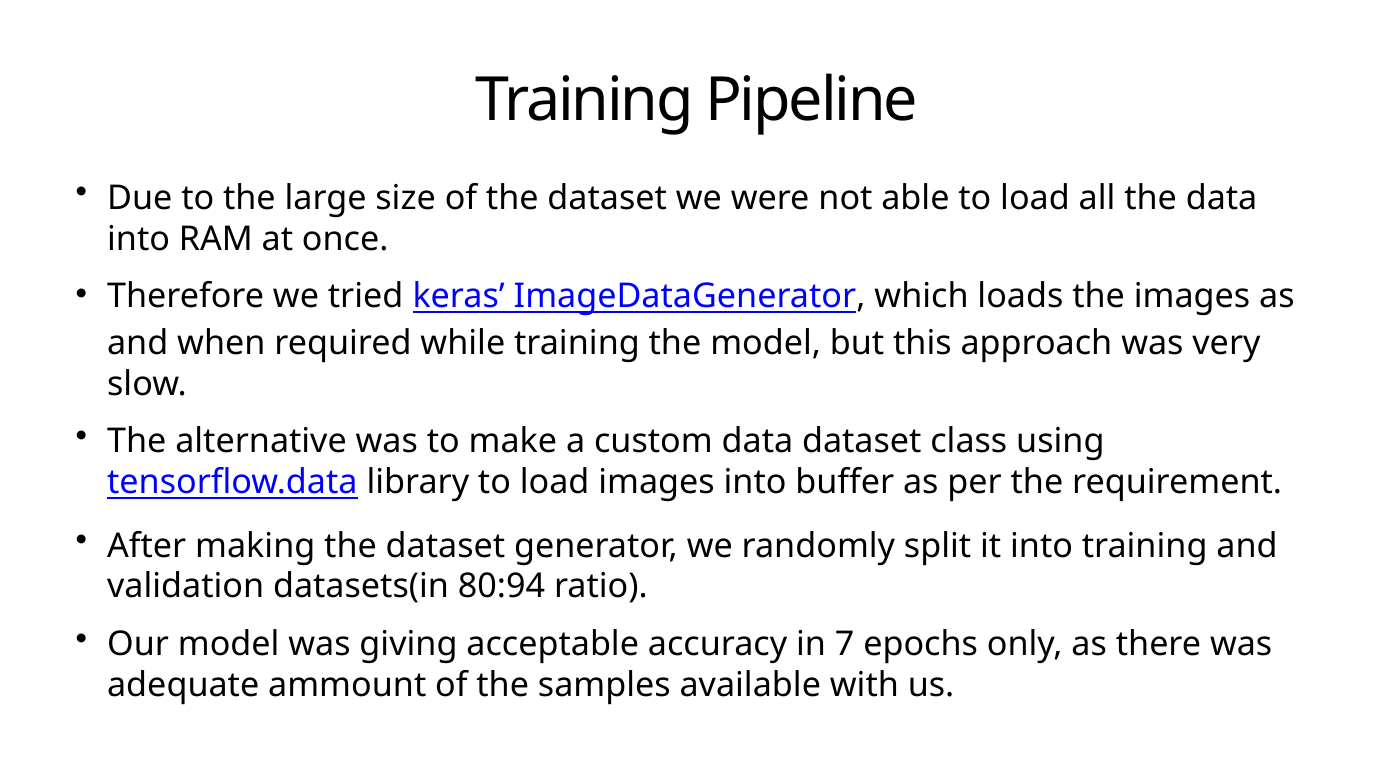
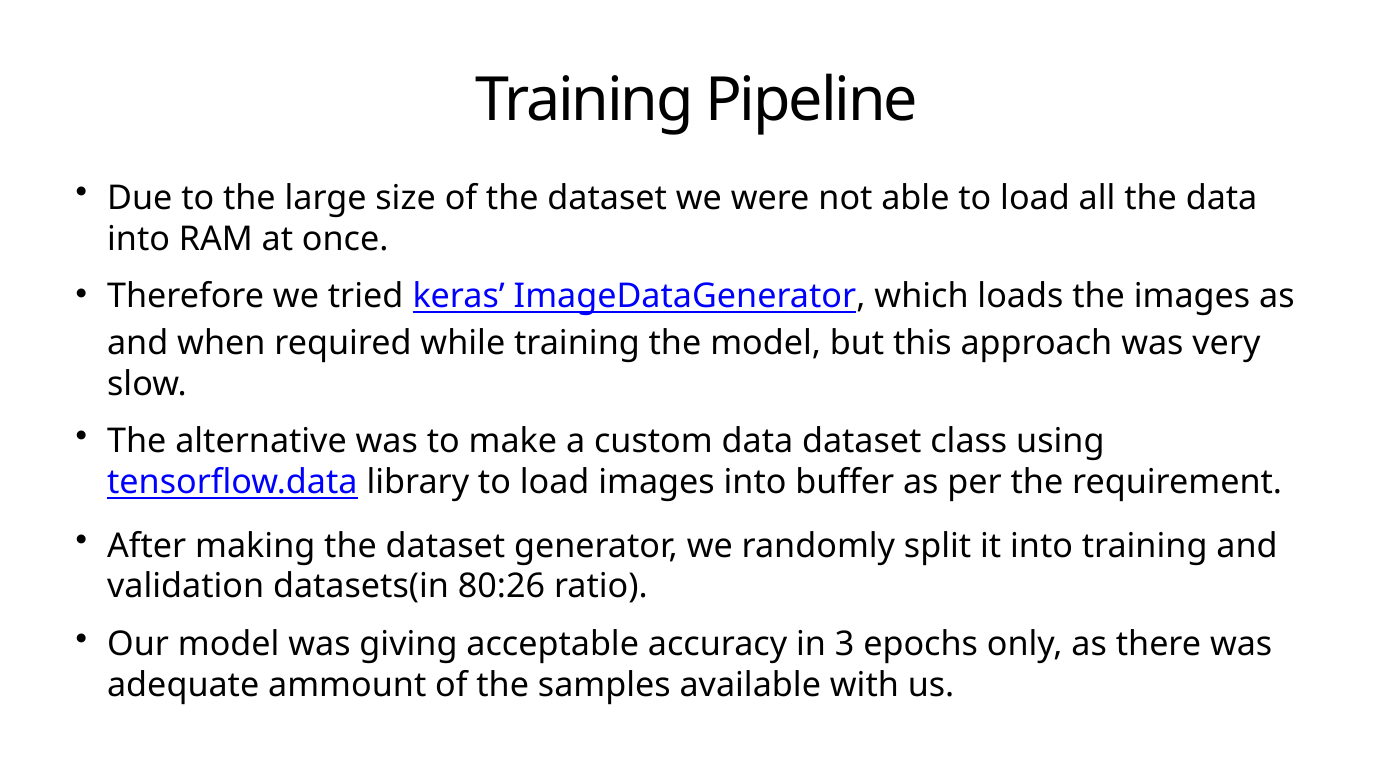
80:94: 80:94 -> 80:26
7: 7 -> 3
